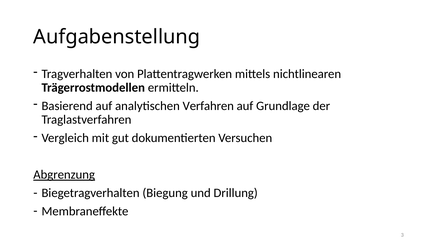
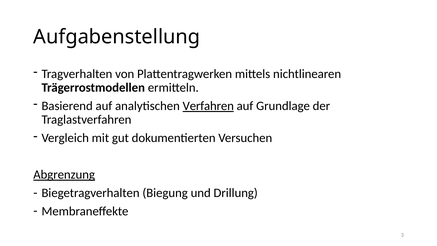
Verfahren underline: none -> present
